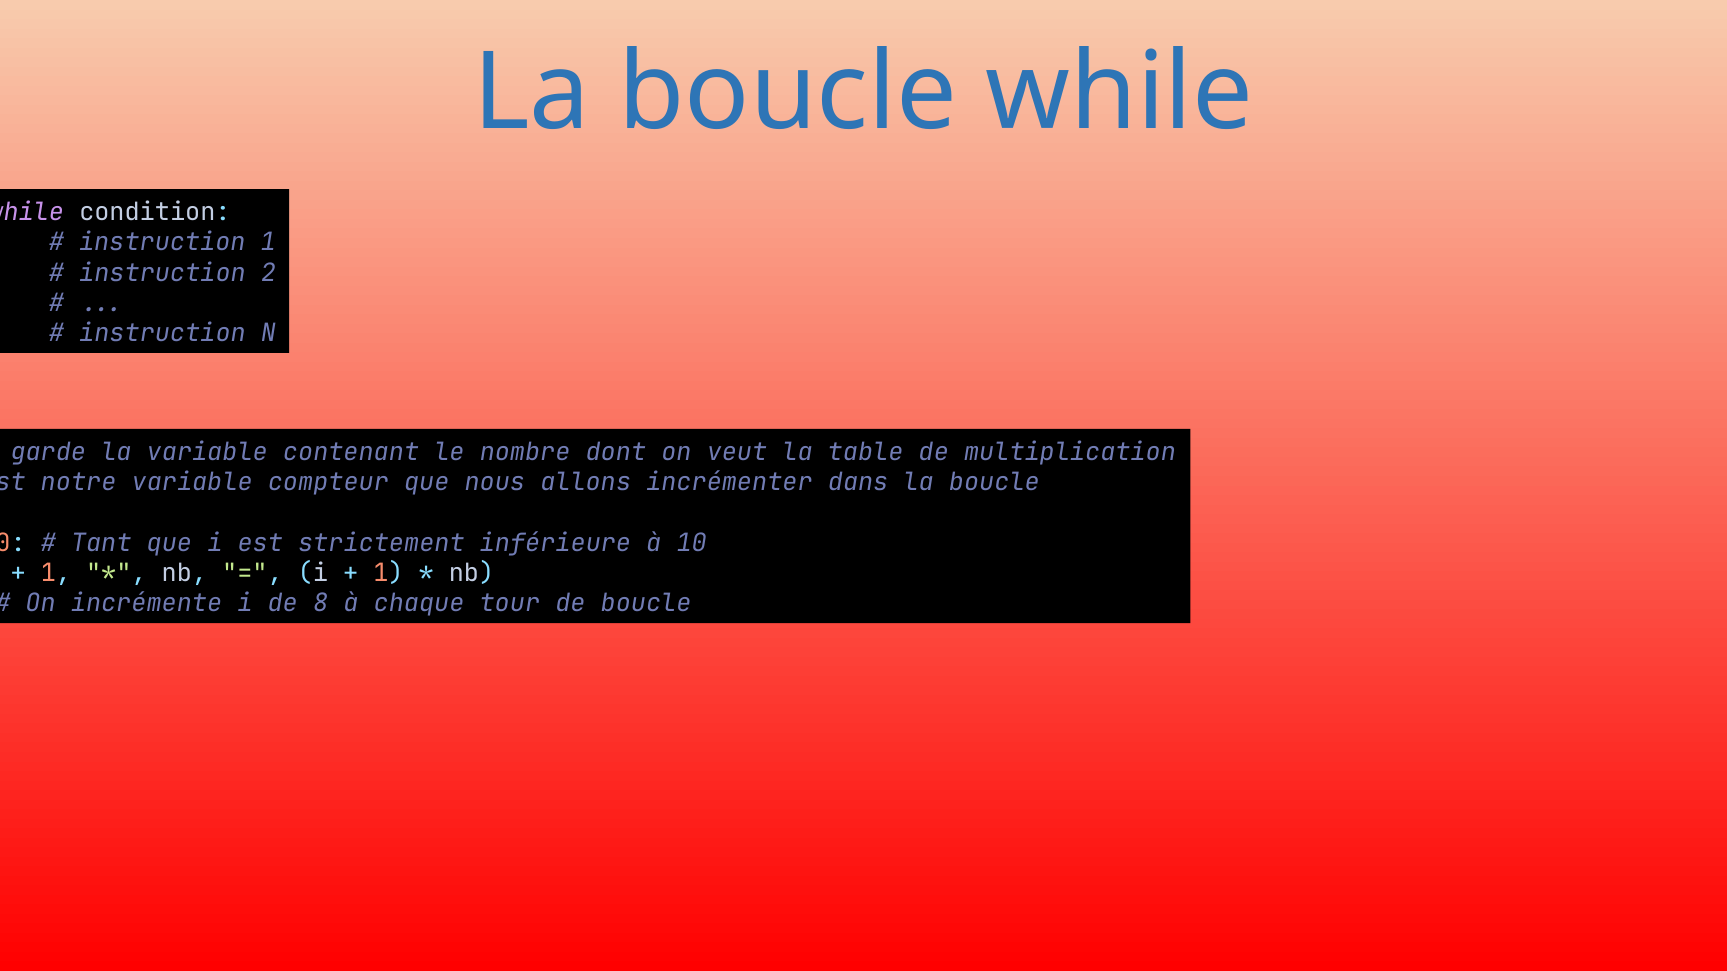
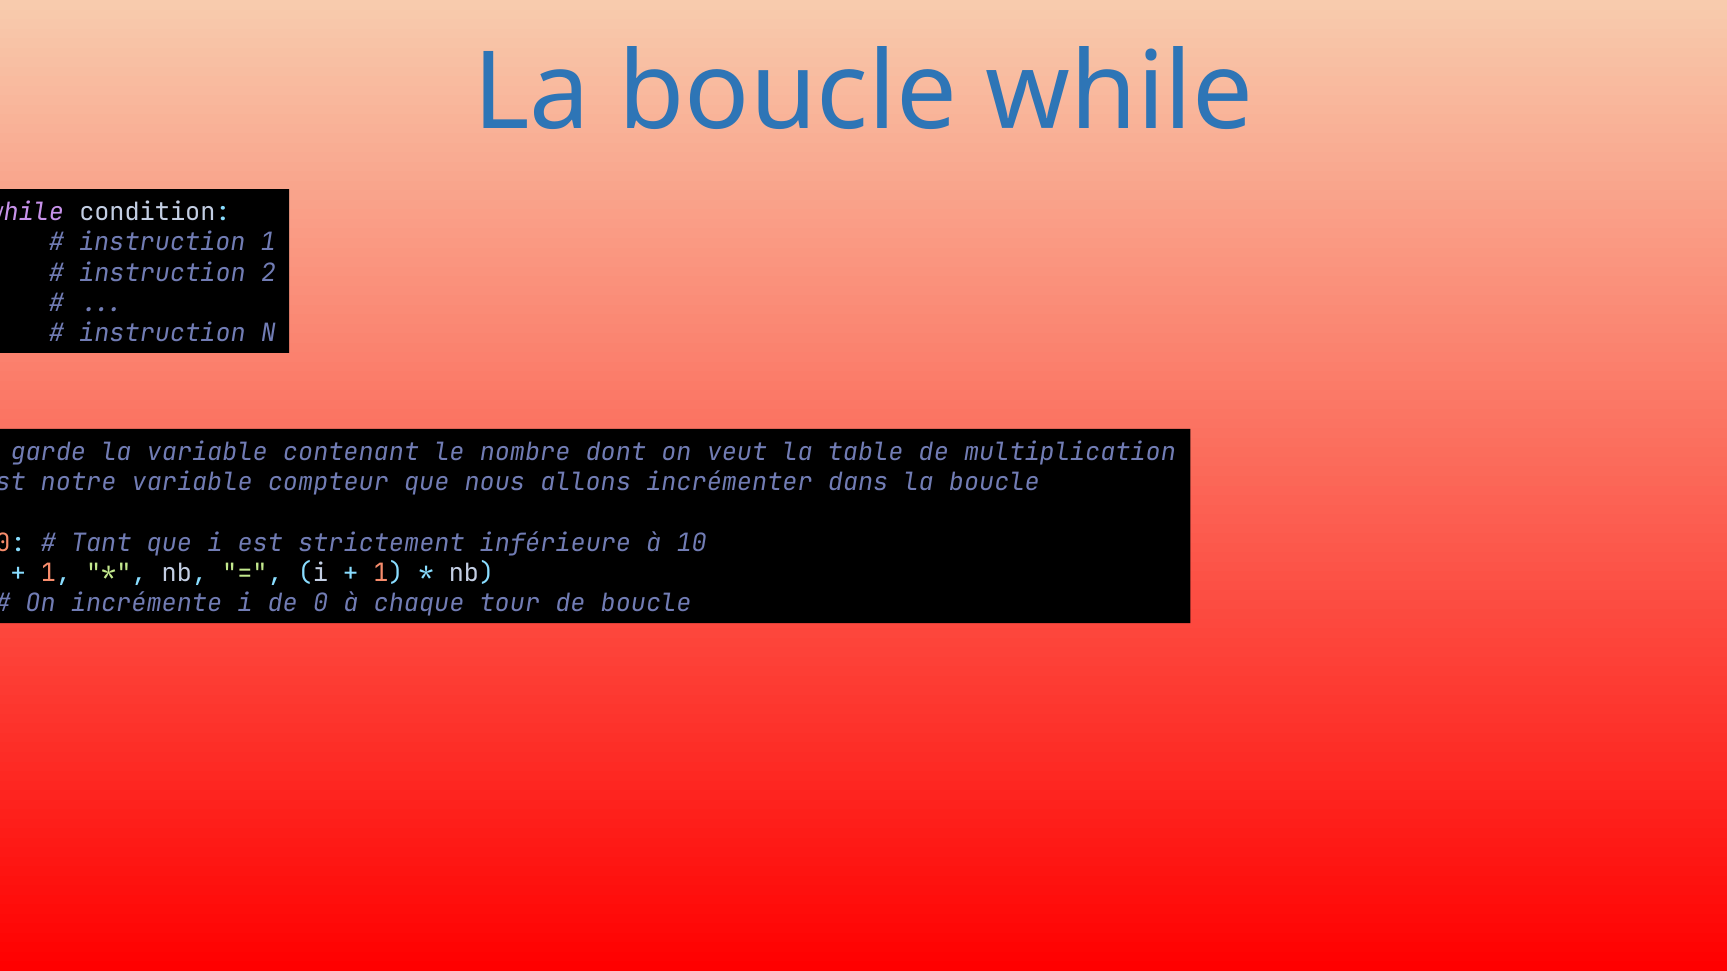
de 8: 8 -> 0
